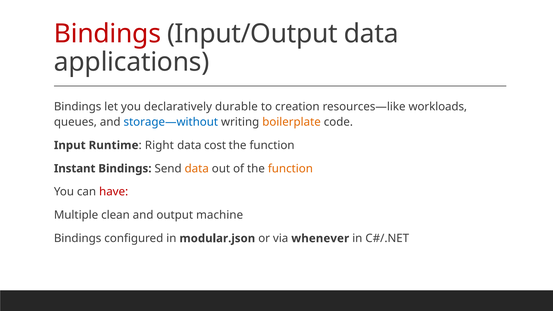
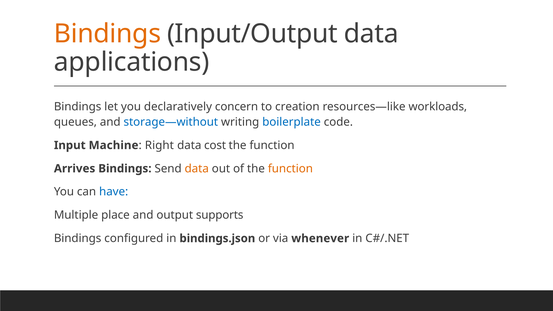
Bindings at (107, 34) colour: red -> orange
durable: durable -> concern
boilerplate colour: orange -> blue
Runtime: Runtime -> Machine
Instant: Instant -> Arrives
have colour: red -> blue
clean: clean -> place
machine: machine -> supports
modular.json: modular.json -> bindings.json
